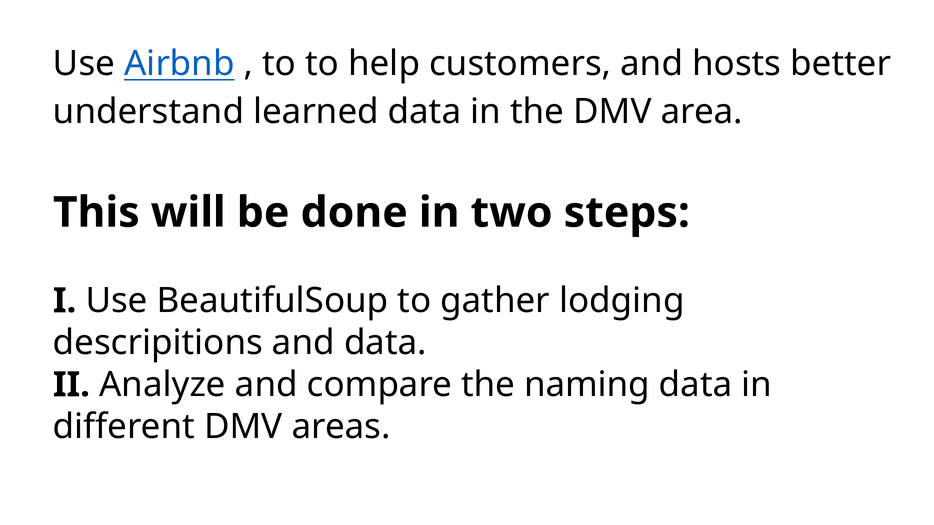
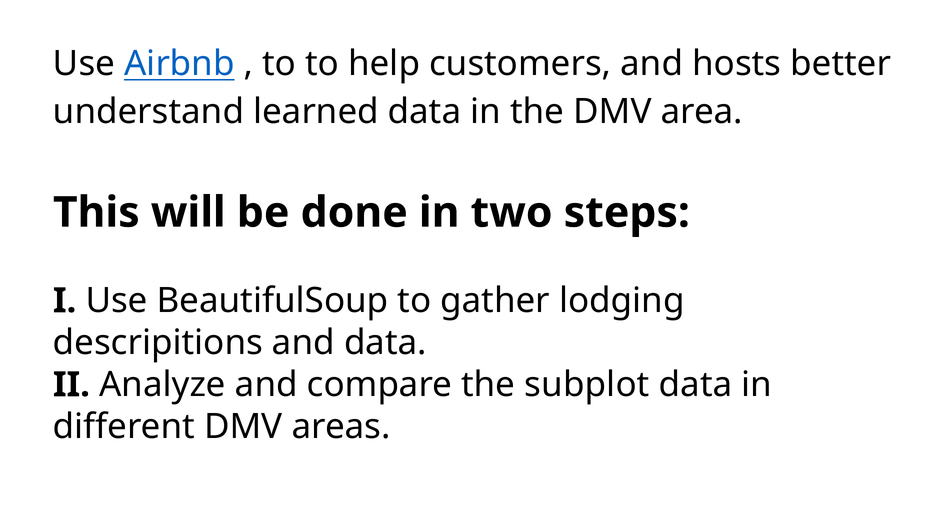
naming: naming -> subplot
